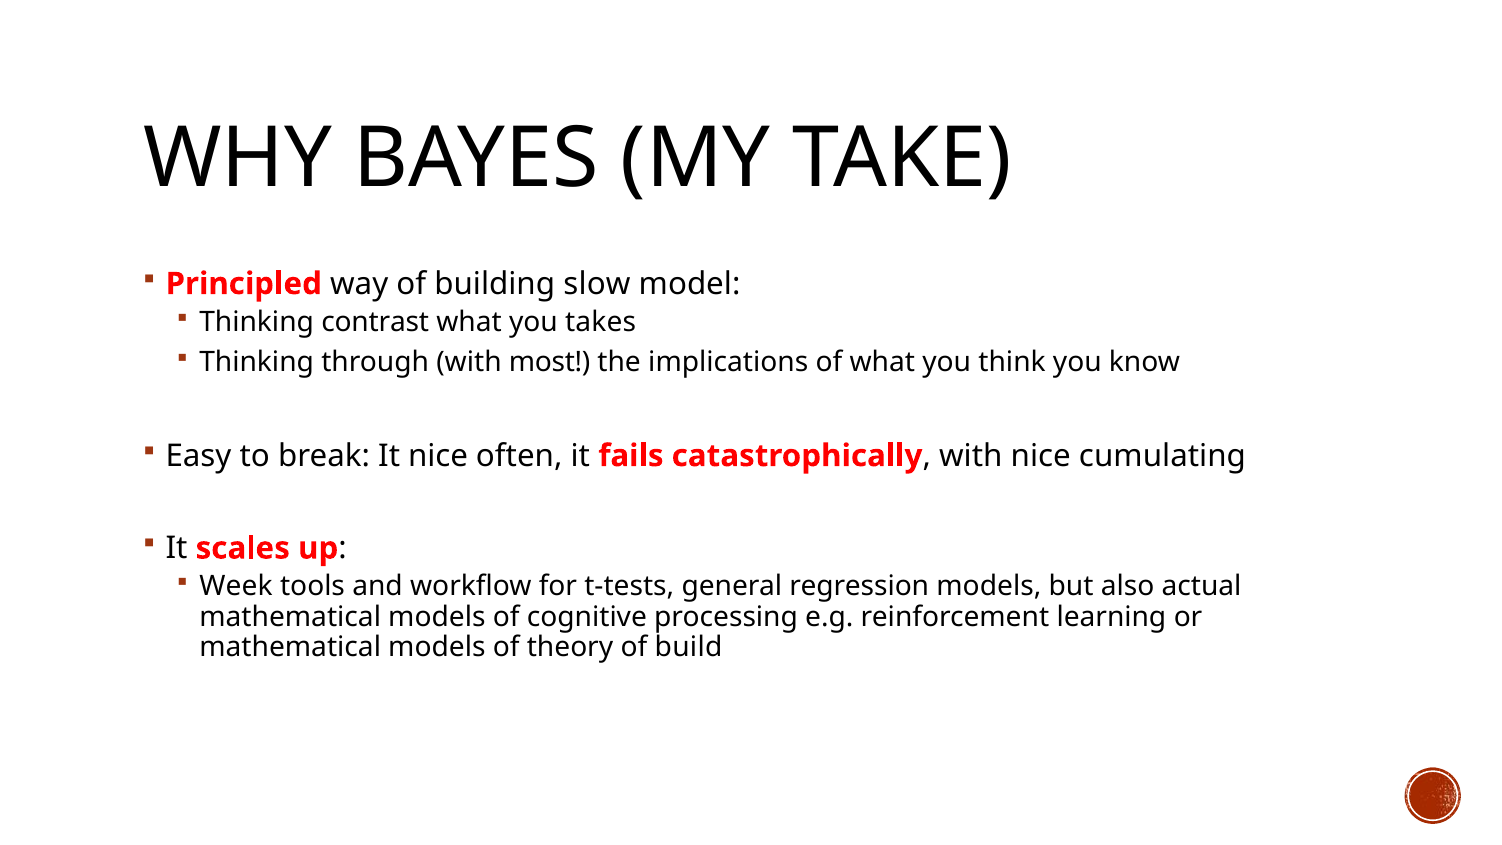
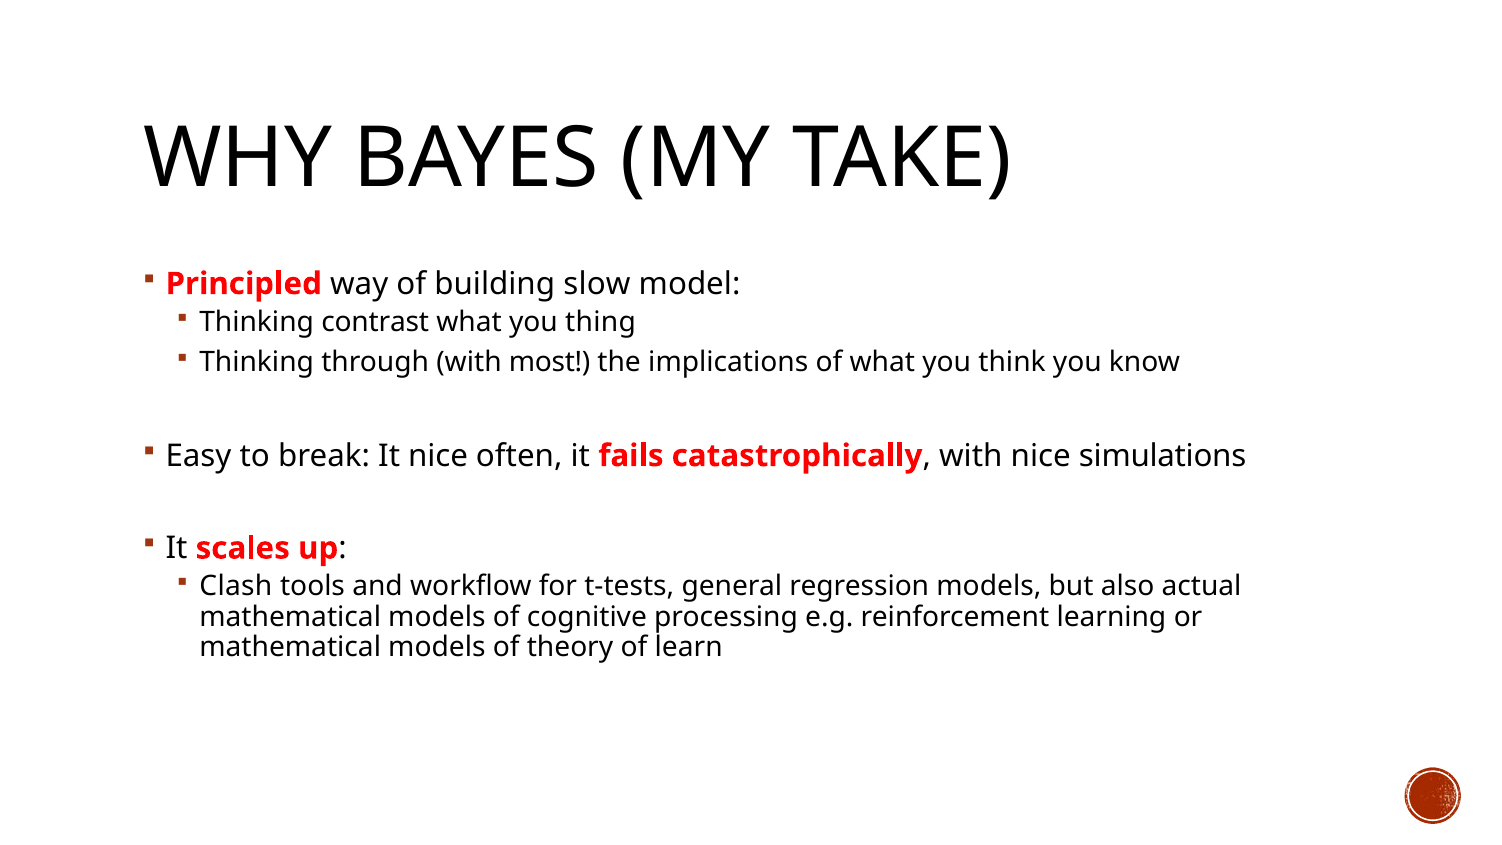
takes: takes -> thing
cumulating: cumulating -> simulations
Week: Week -> Clash
build: build -> learn
